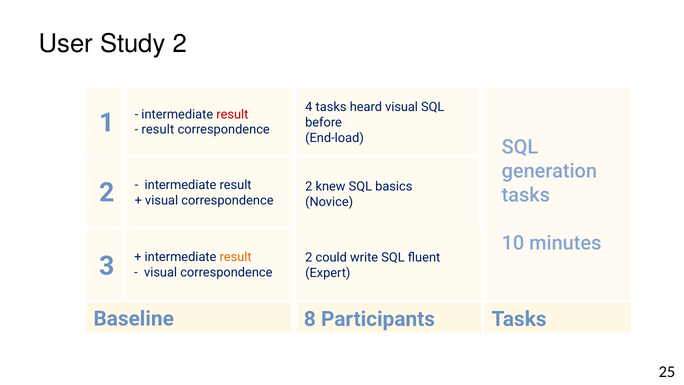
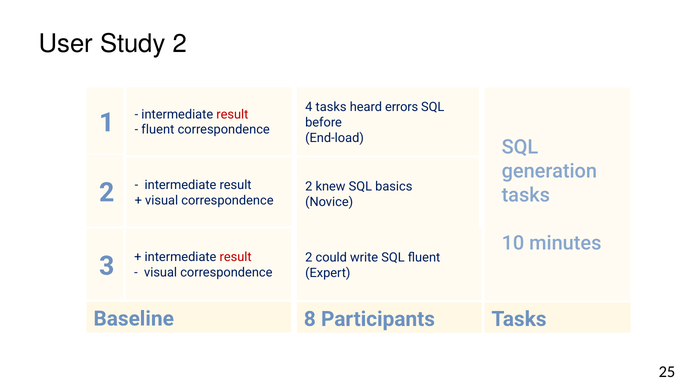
heard visual: visual -> errors
result at (158, 130): result -> fluent
result at (236, 257) colour: orange -> red
